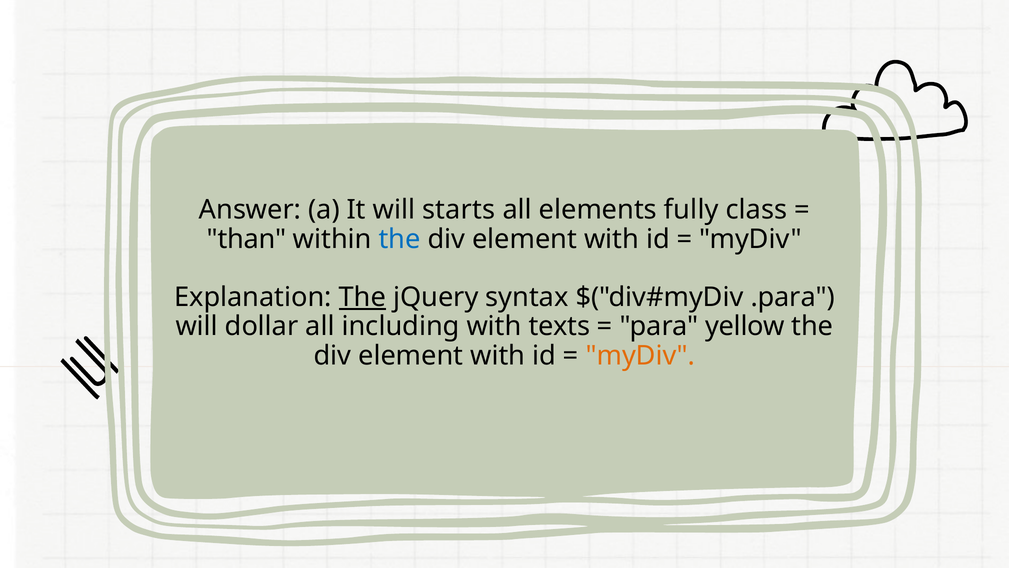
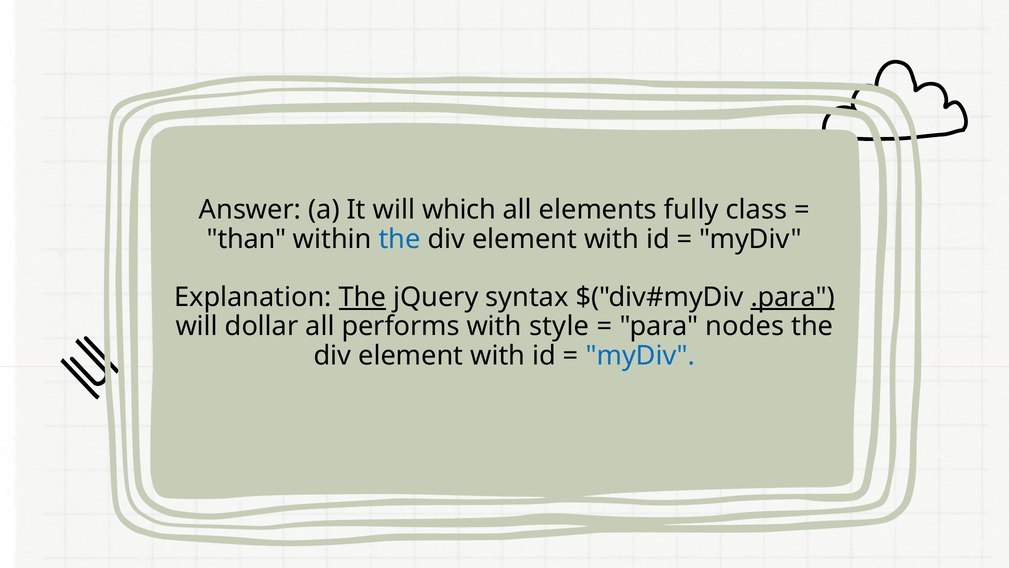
starts: starts -> which
.para underline: none -> present
including: including -> performs
texts: texts -> style
yellow: yellow -> nodes
myDiv at (640, 355) colour: orange -> blue
